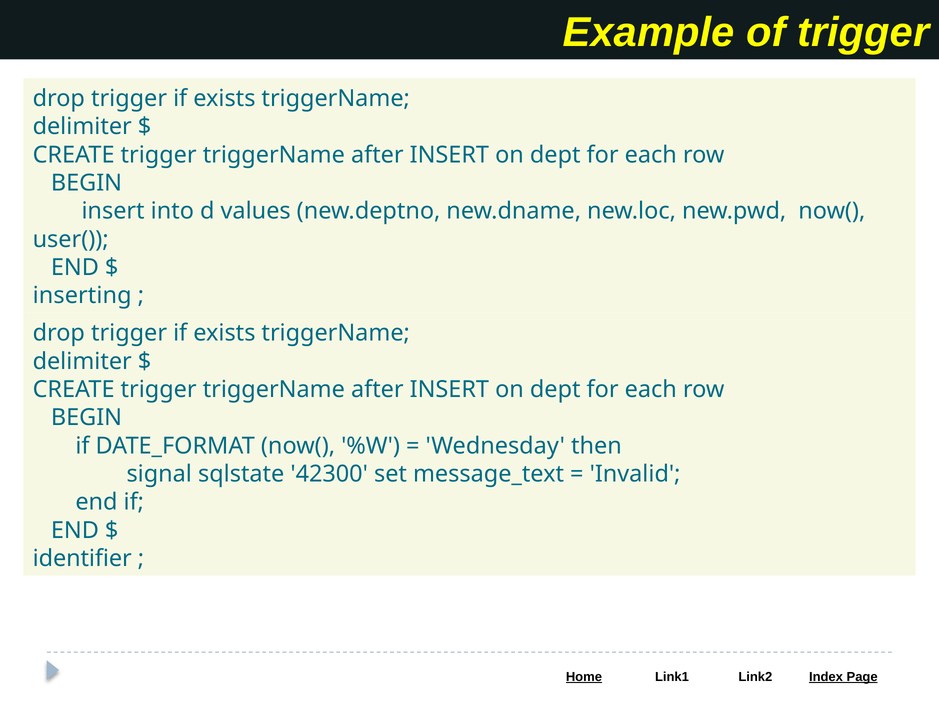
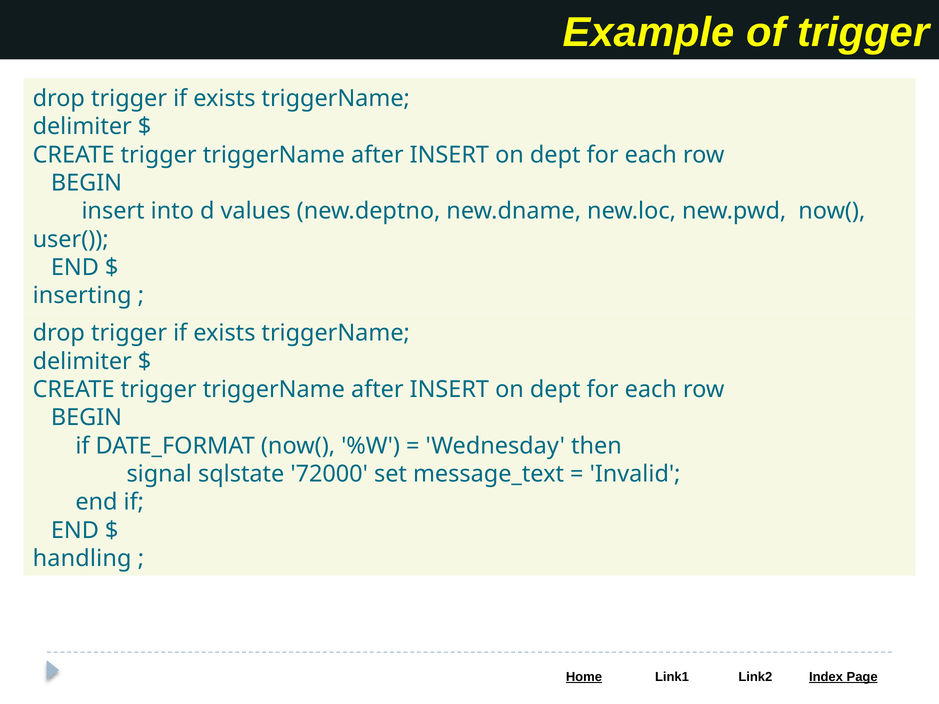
42300: 42300 -> 72000
identifier: identifier -> handling
